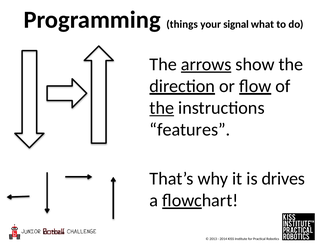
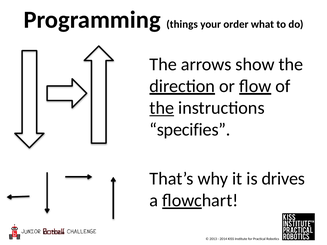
signal: signal -> order
arrows underline: present -> none
features: features -> specifies
